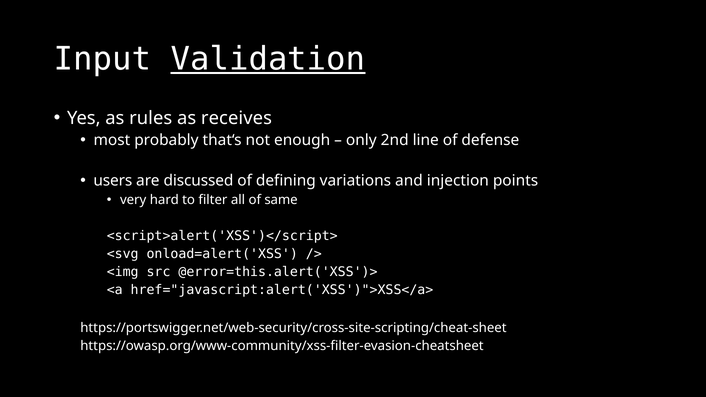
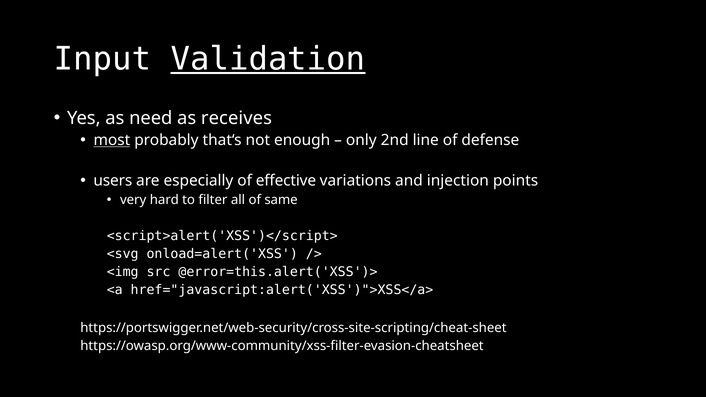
rules: rules -> need
most underline: none -> present
discussed: discussed -> especially
defining: defining -> effective
